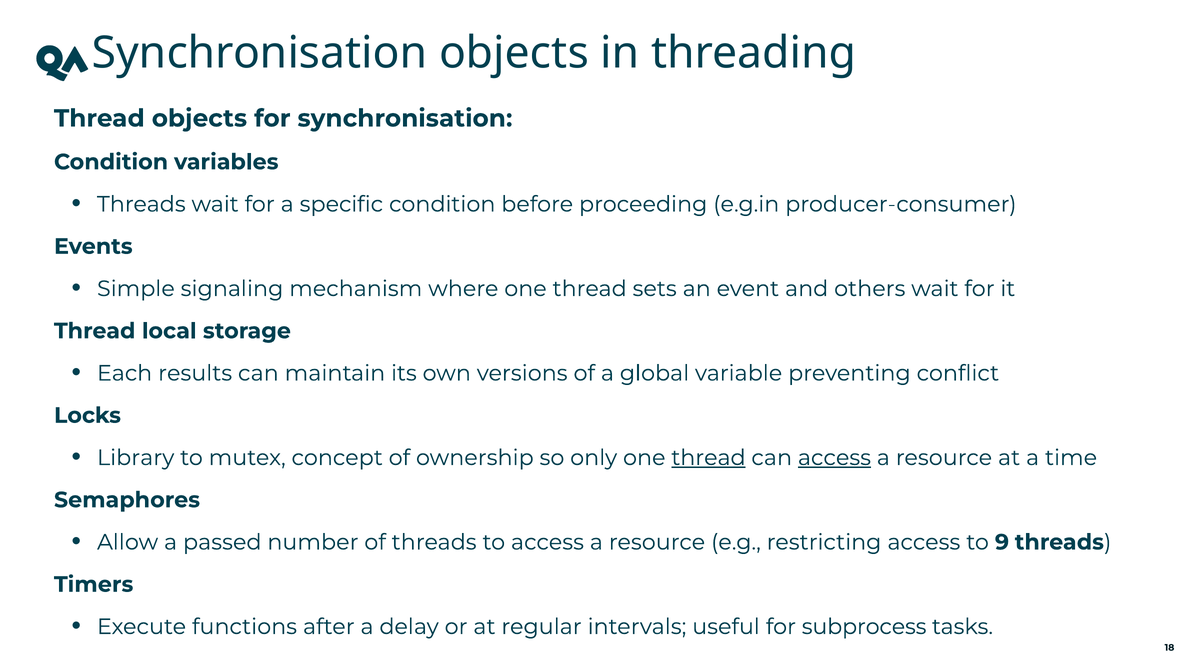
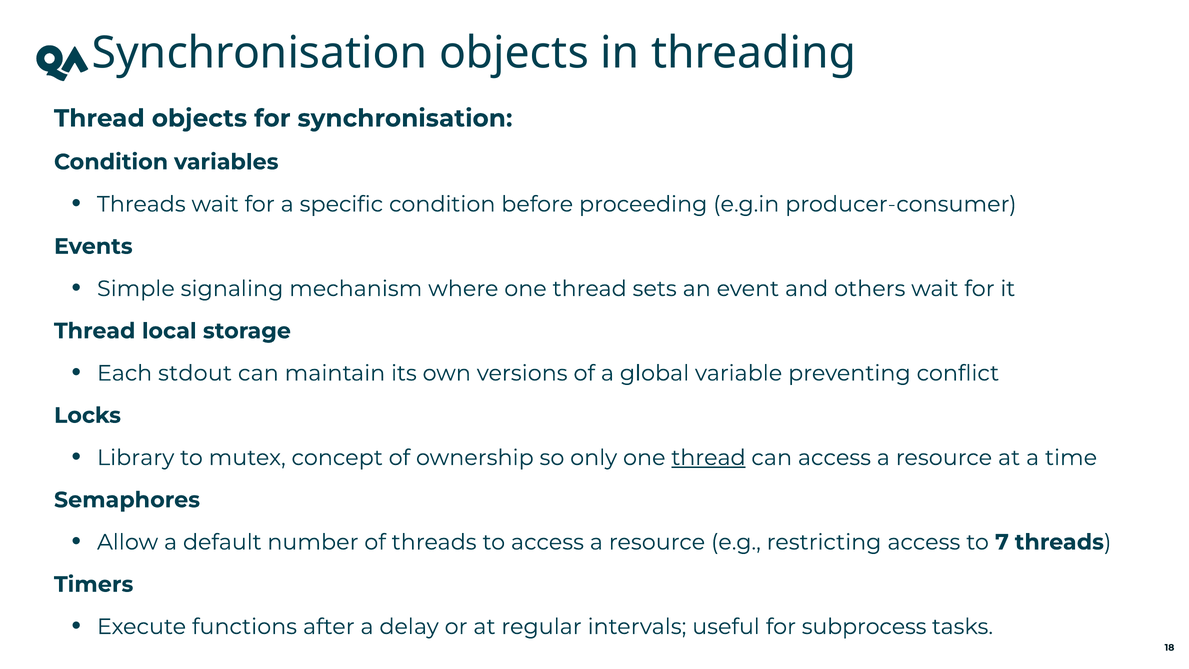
results: results -> stdout
access at (834, 458) underline: present -> none
passed: passed -> default
9: 9 -> 7
